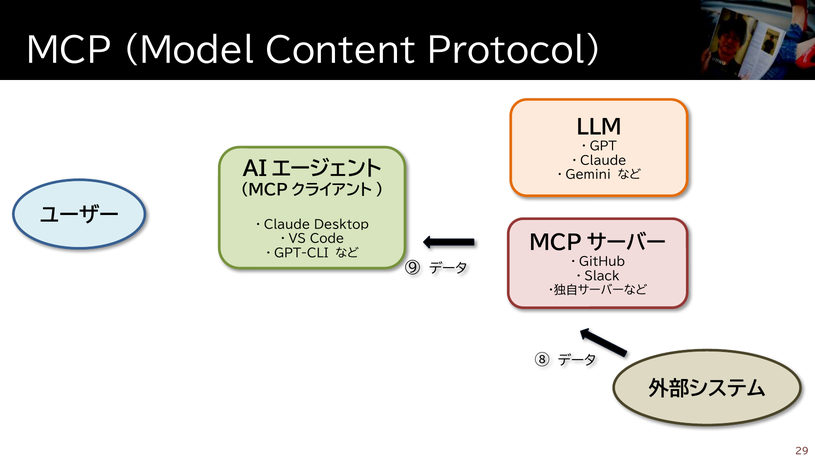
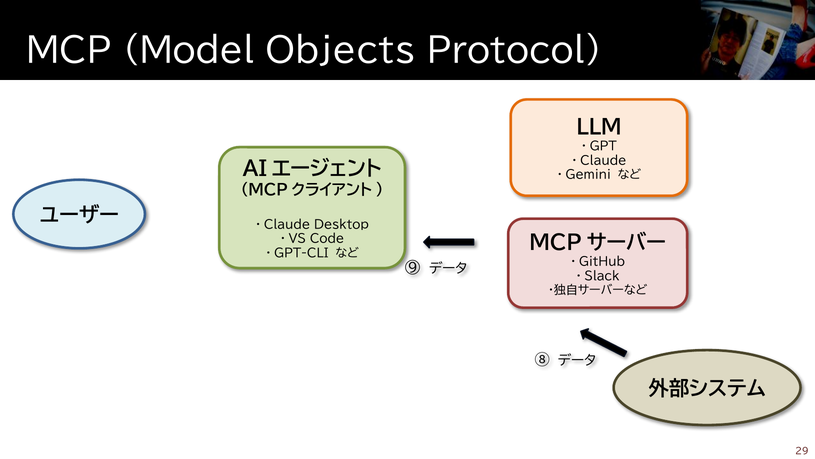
Content: Content -> Objects
